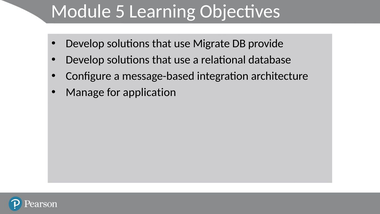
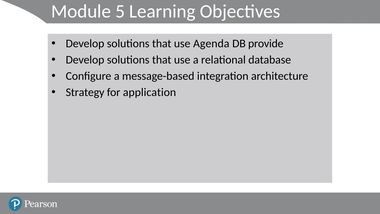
Migrate: Migrate -> Agenda
Manage: Manage -> Strategy
